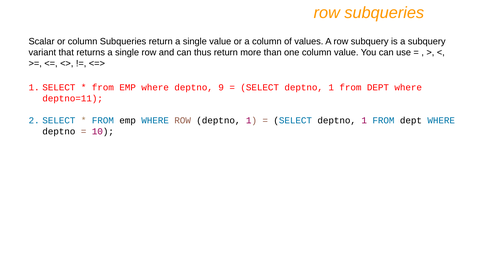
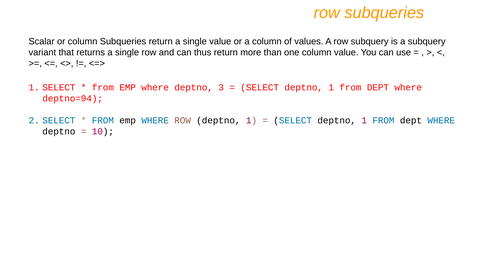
9: 9 -> 3
deptno=11: deptno=11 -> deptno=94
